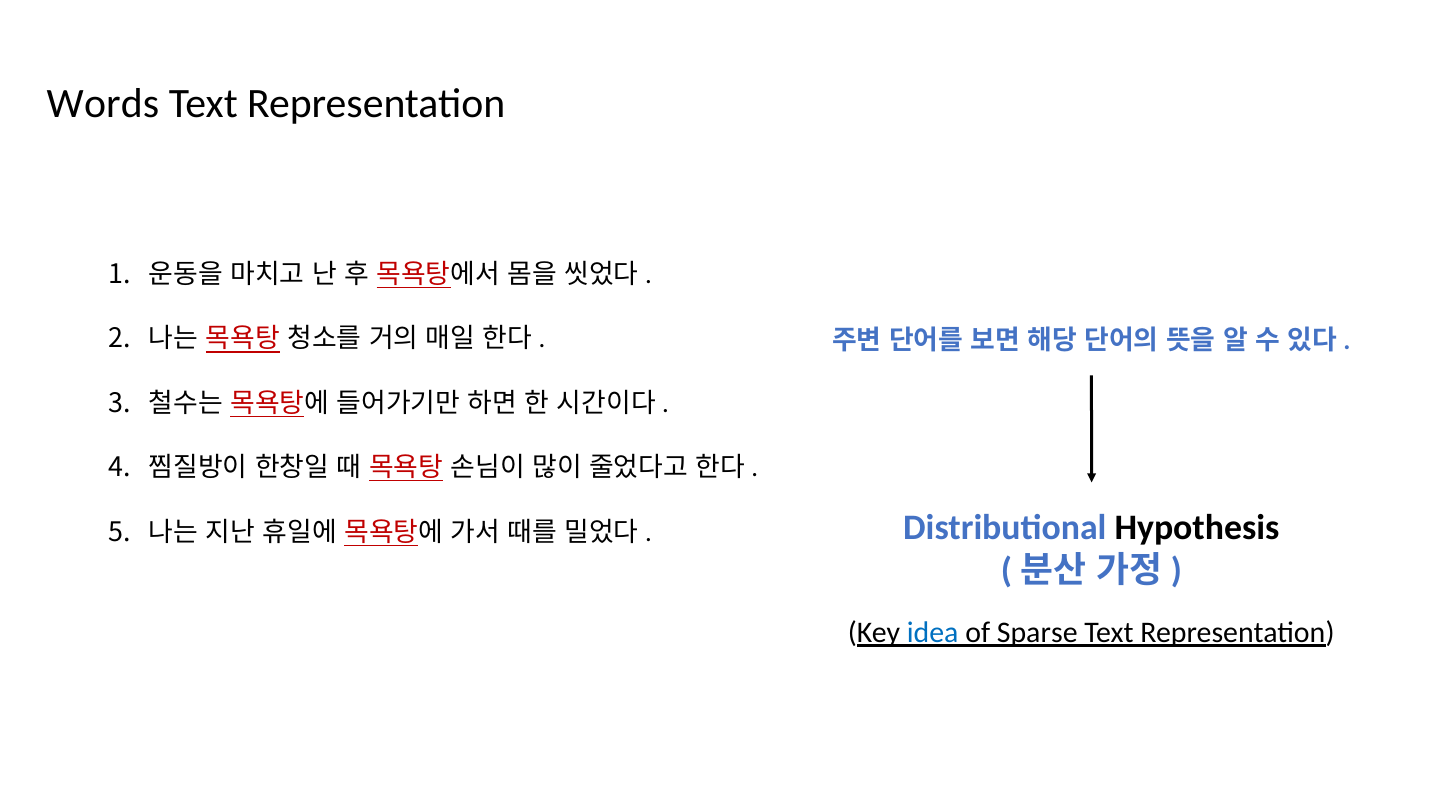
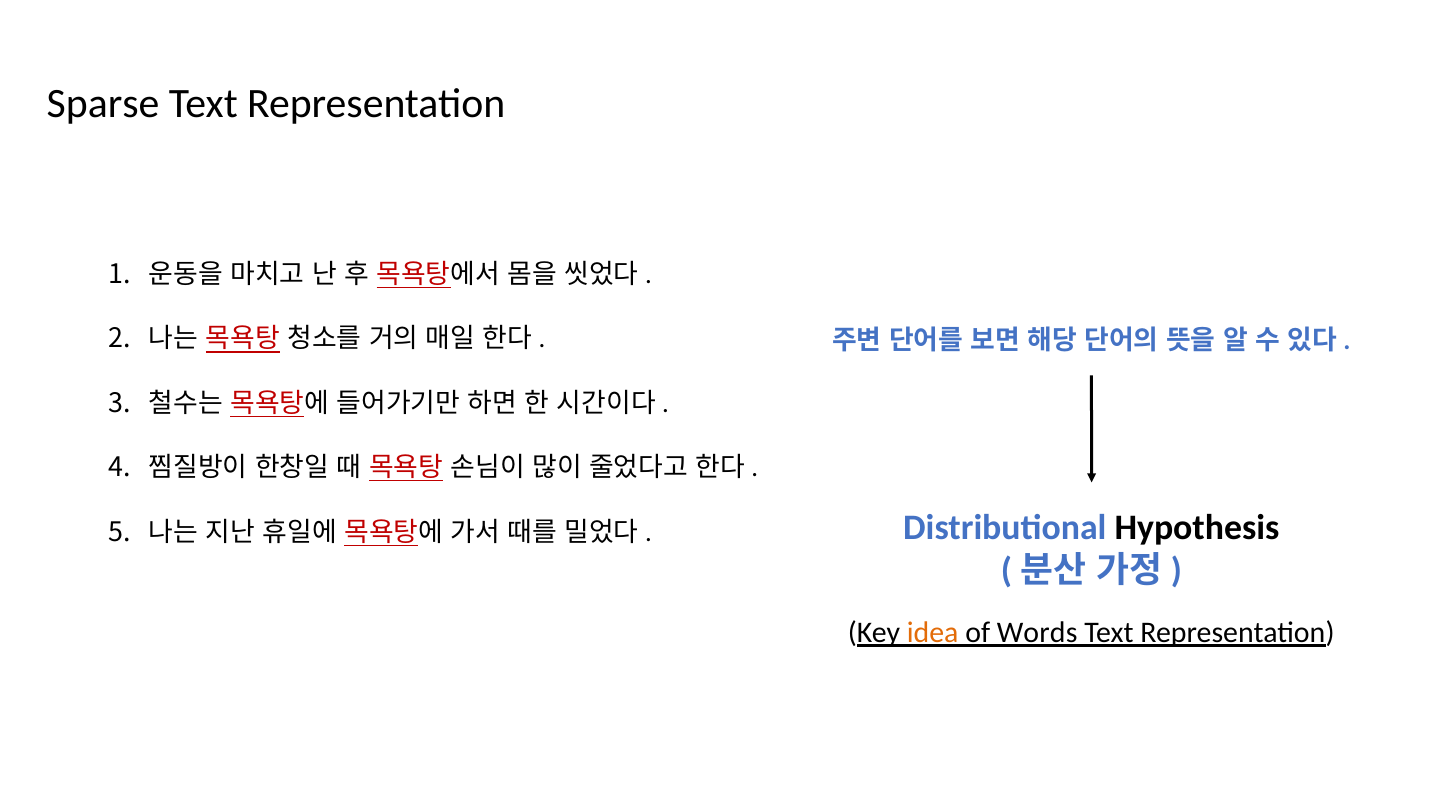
Words: Words -> Sparse
idea colour: blue -> orange
Sparse: Sparse -> Words
